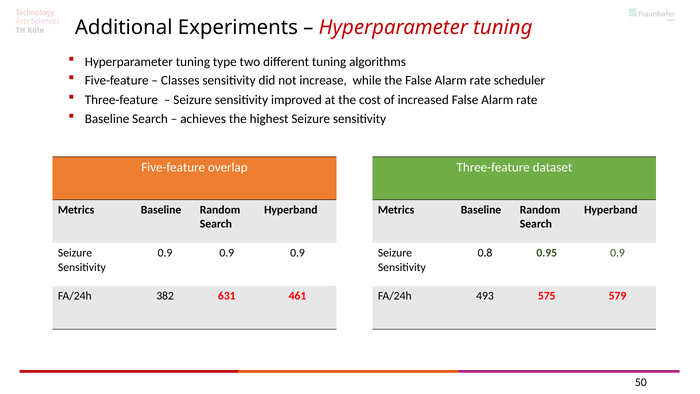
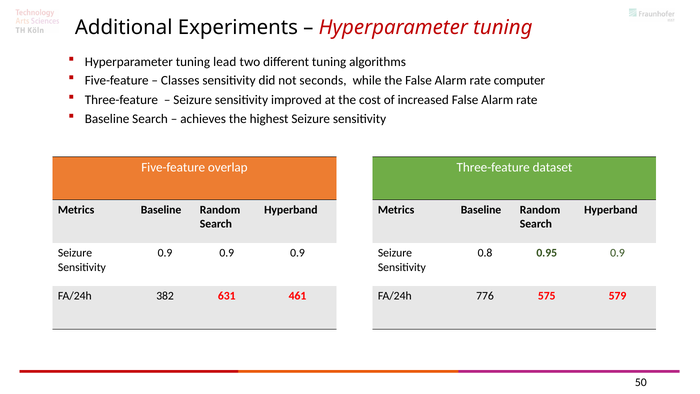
type: type -> lead
increase: increase -> seconds
scheduler: scheduler -> computer
493: 493 -> 776
